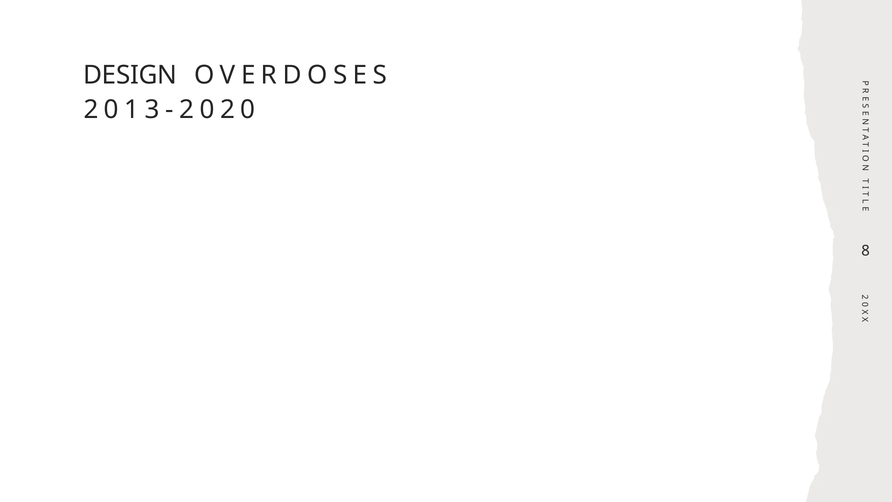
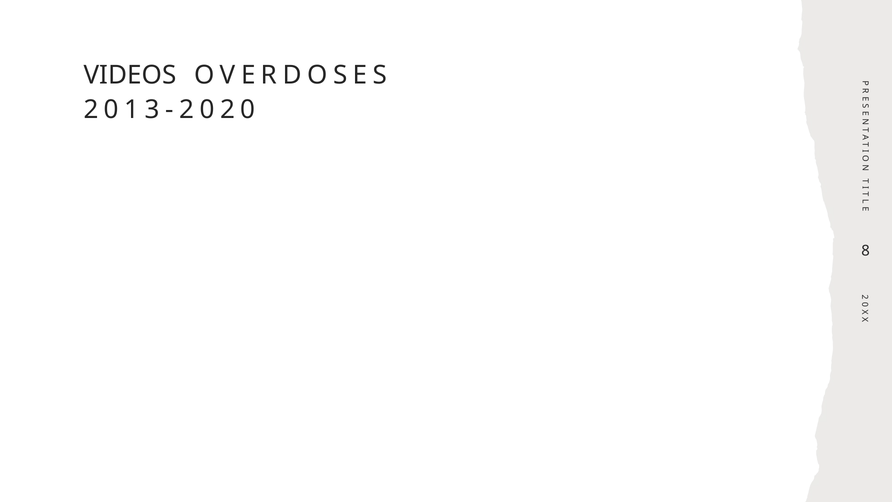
DESIGN: DESIGN -> VIDEOS
